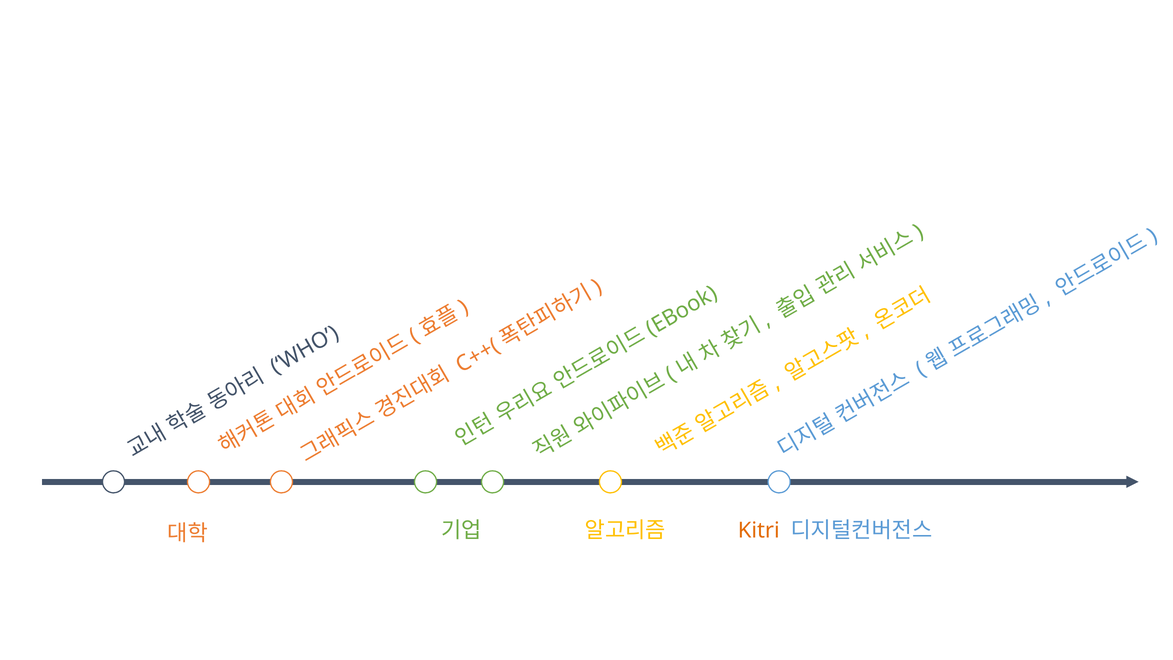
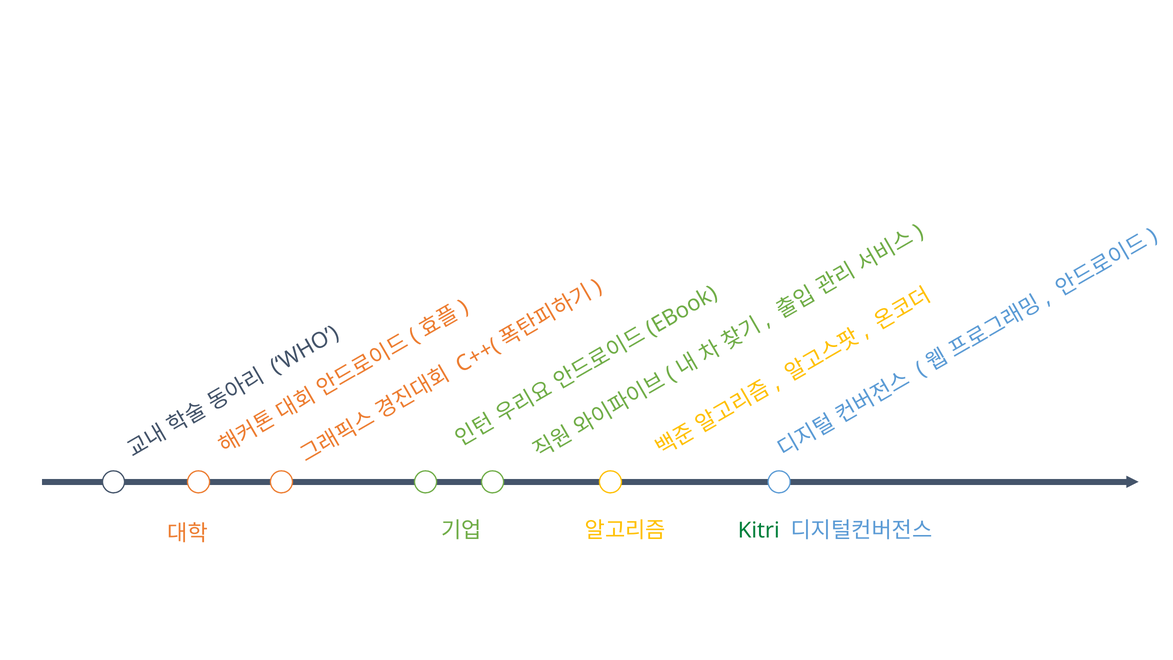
Kitri colour: orange -> green
